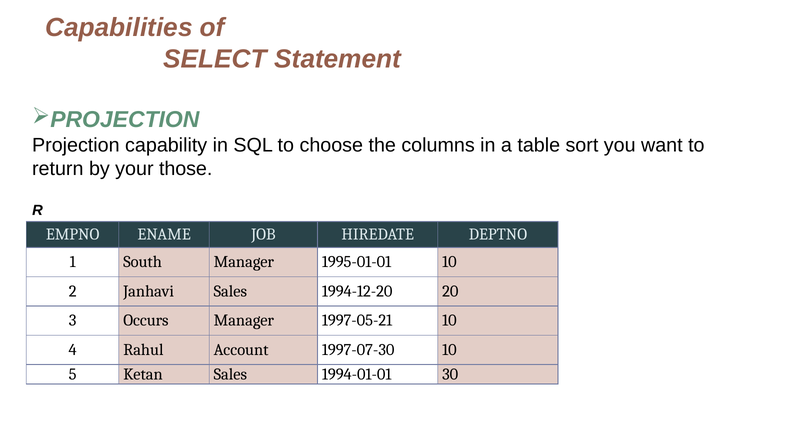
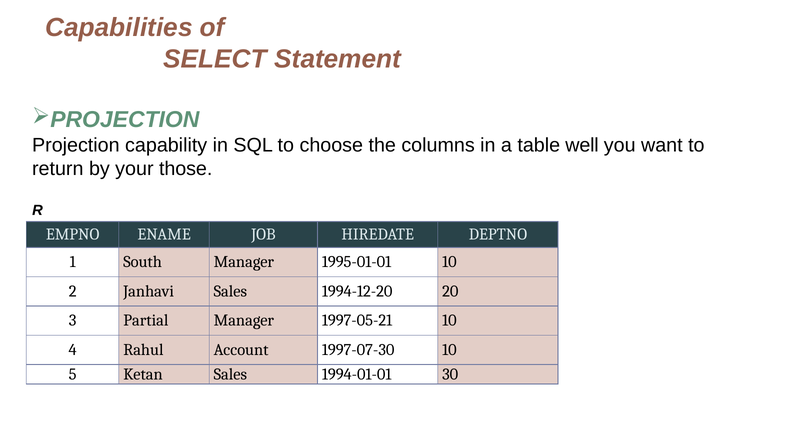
sort: sort -> well
Occurs: Occurs -> Partial
